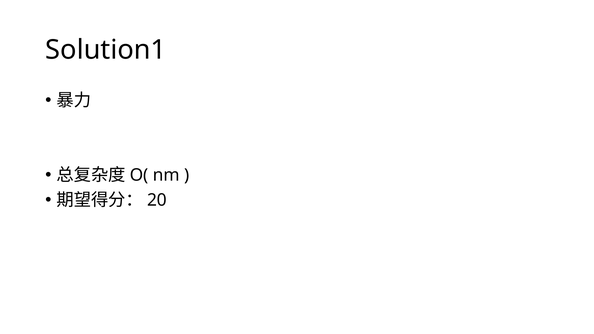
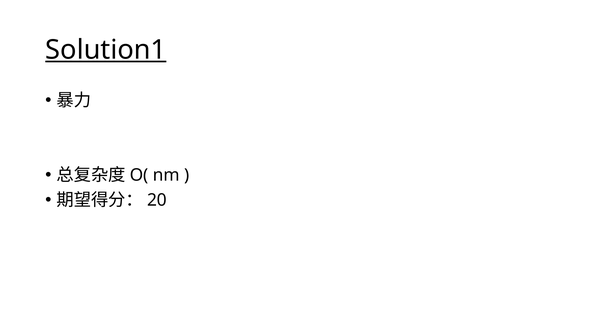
Solution1 underline: none -> present
